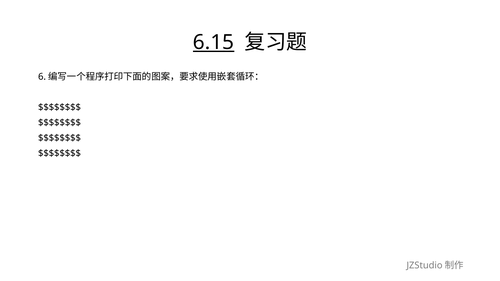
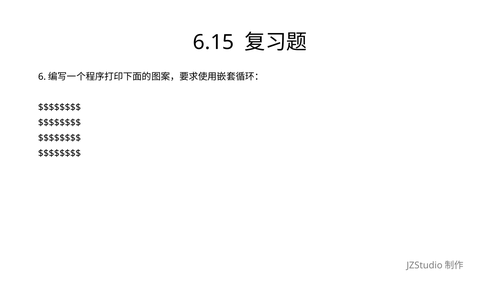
6.15 underline: present -> none
